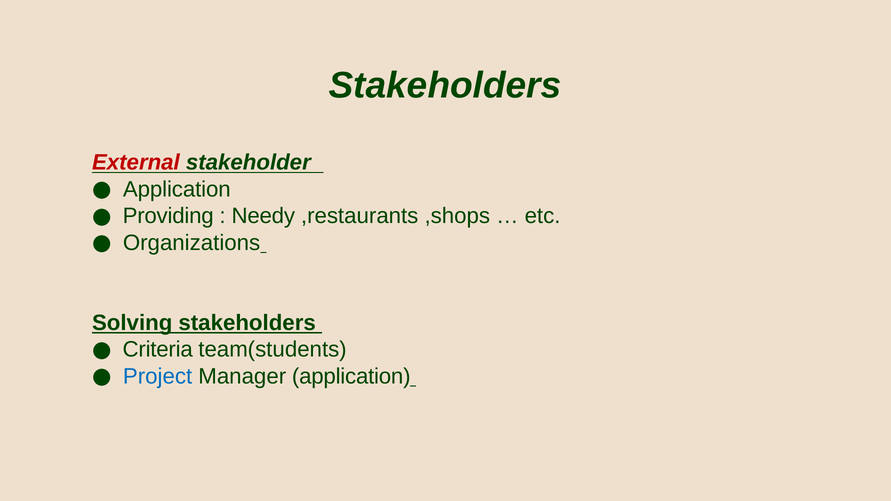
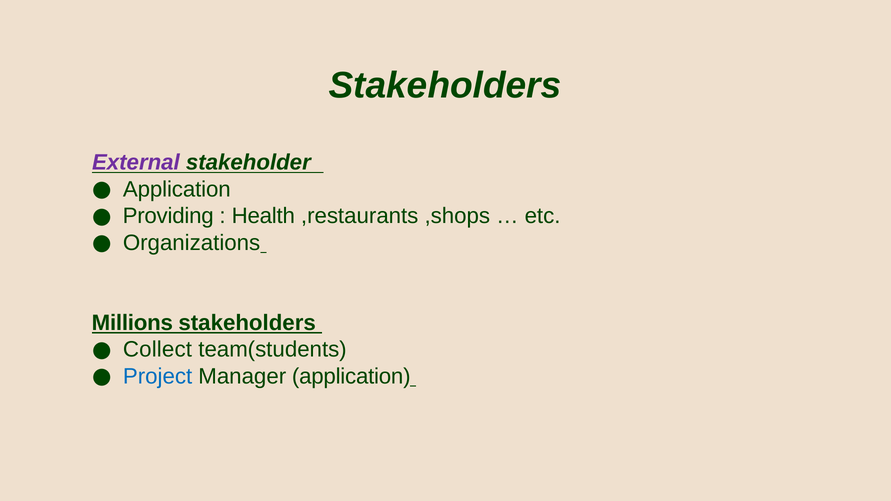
External colour: red -> purple
Needy: Needy -> Health
Solving: Solving -> Millions
Criteria: Criteria -> Collect
